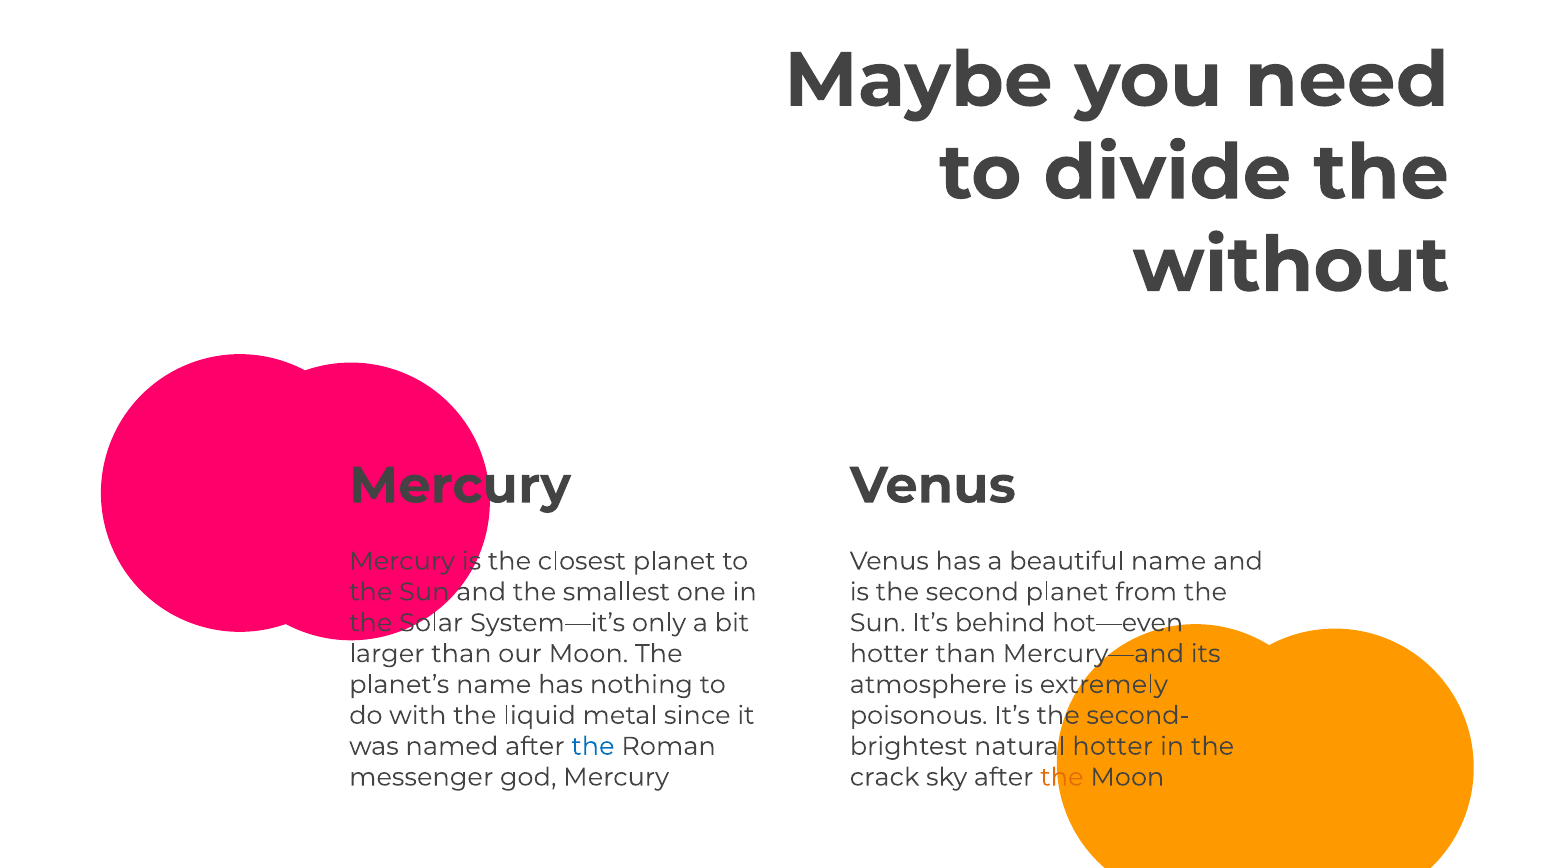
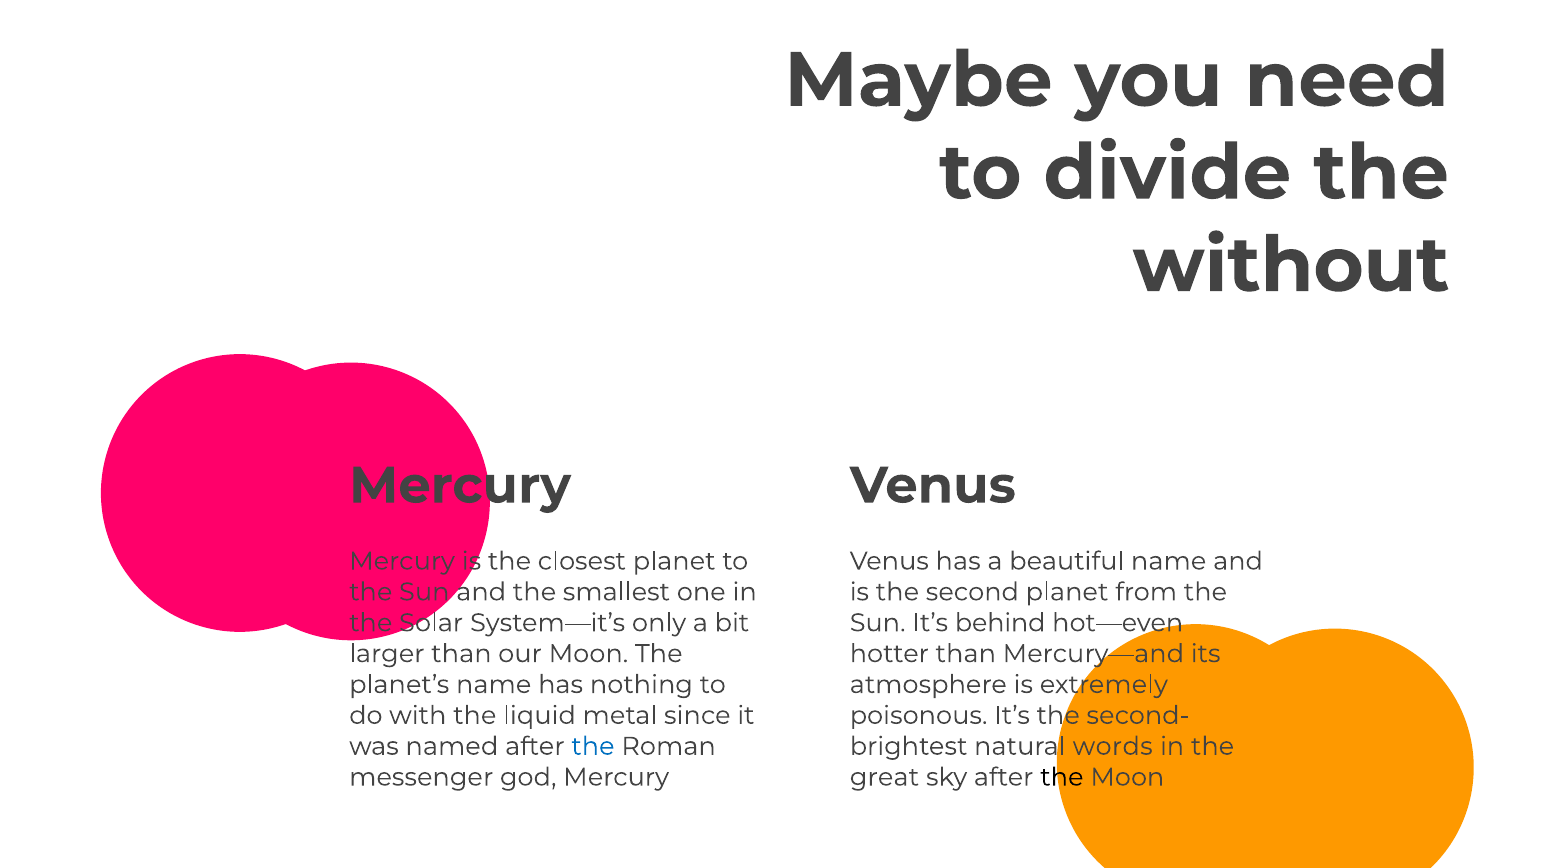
natural hotter: hotter -> words
crack: crack -> great
the at (1062, 777) colour: orange -> black
